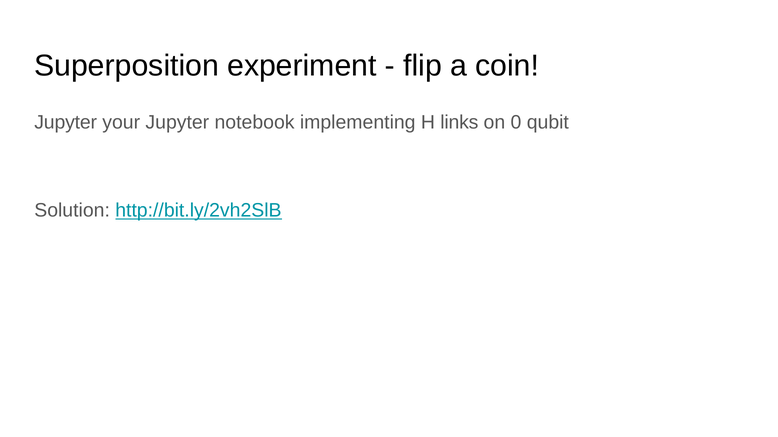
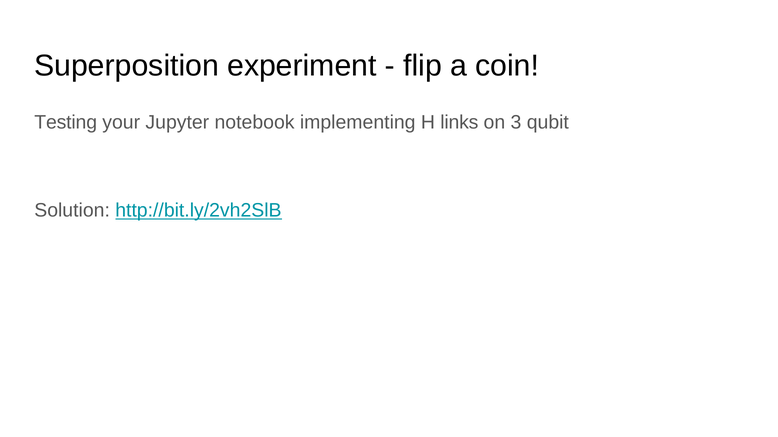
Jupyter at (66, 122): Jupyter -> Testing
0: 0 -> 3
